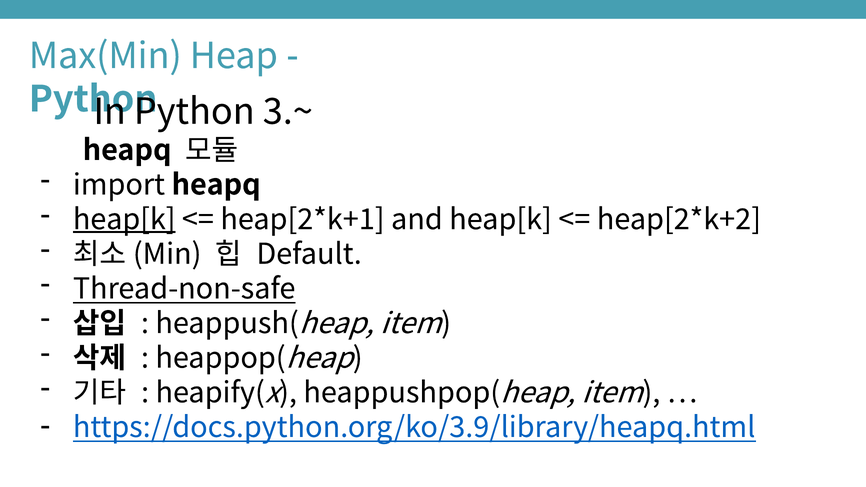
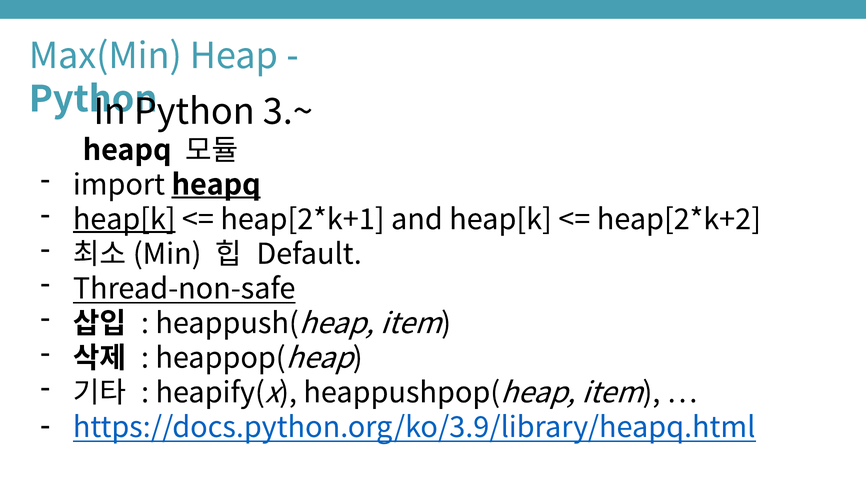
heapq at (216, 185) underline: none -> present
